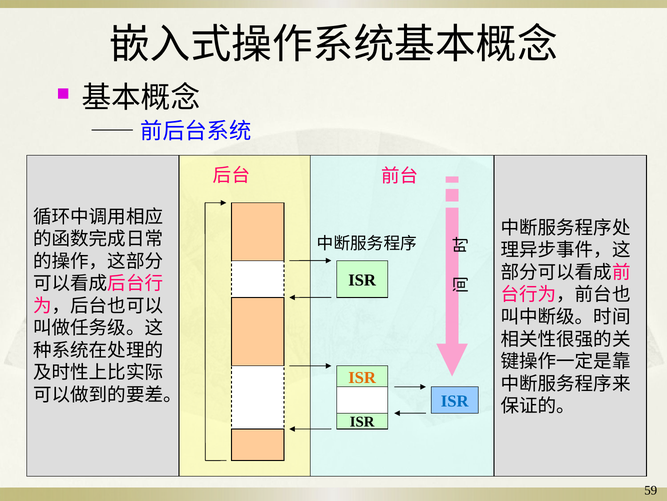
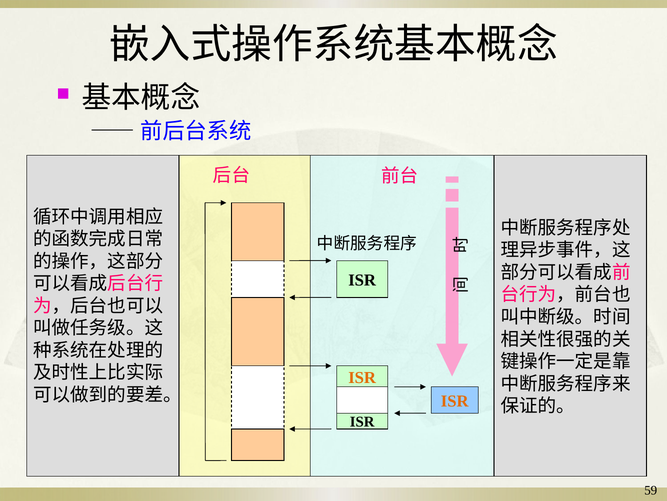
ISR at (455, 401) colour: blue -> orange
